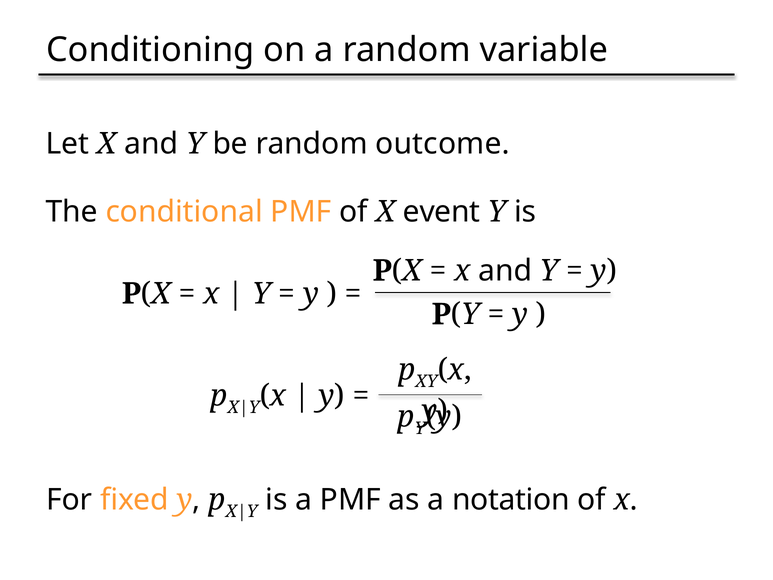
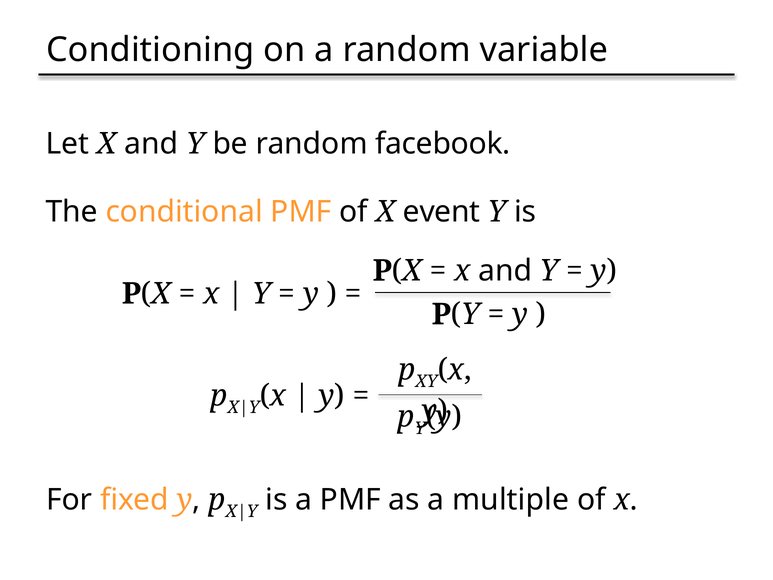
outcome: outcome -> facebook
notation: notation -> multiple
